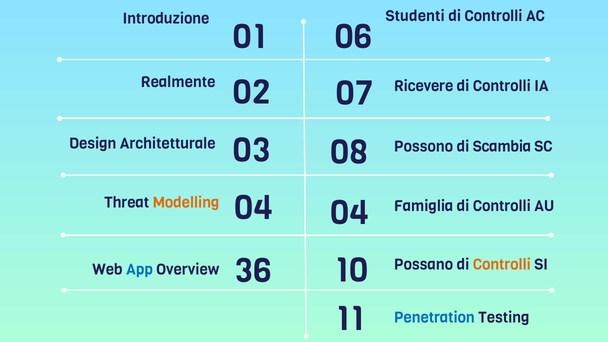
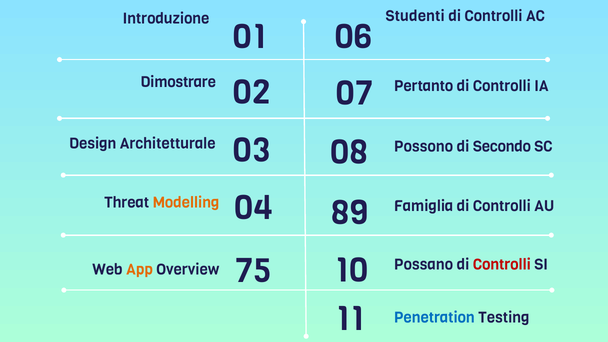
Realmente: Realmente -> Dimostrare
Ricevere: Ricevere -> Pertanto
Scambia: Scambia -> Secondo
04 04: 04 -> 89
Controlli at (502, 265) colour: orange -> red
App colour: blue -> orange
36: 36 -> 75
